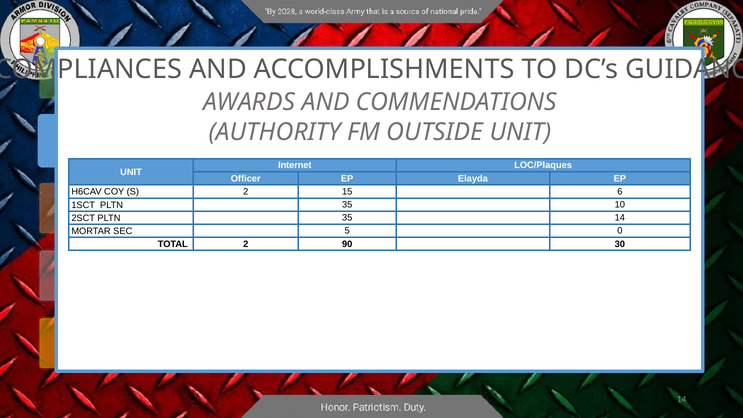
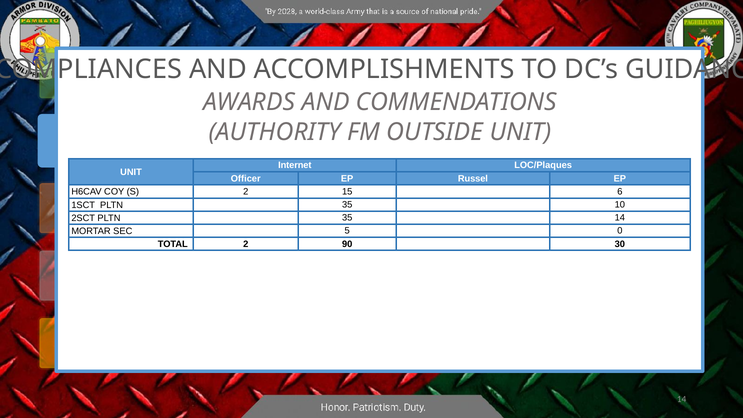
Elayda: Elayda -> Russel
